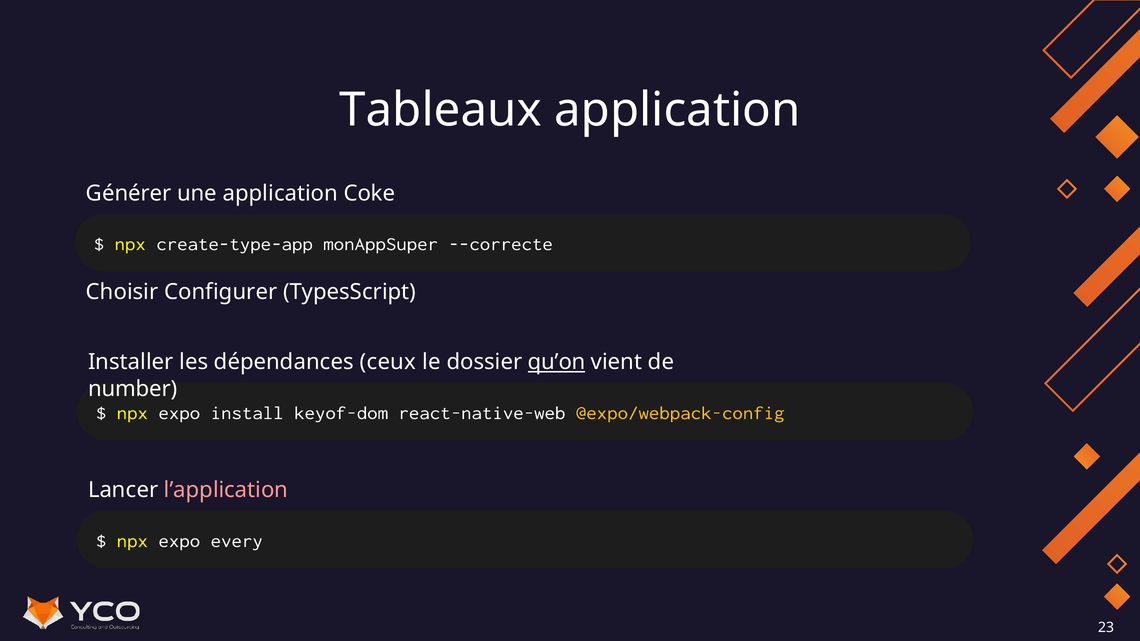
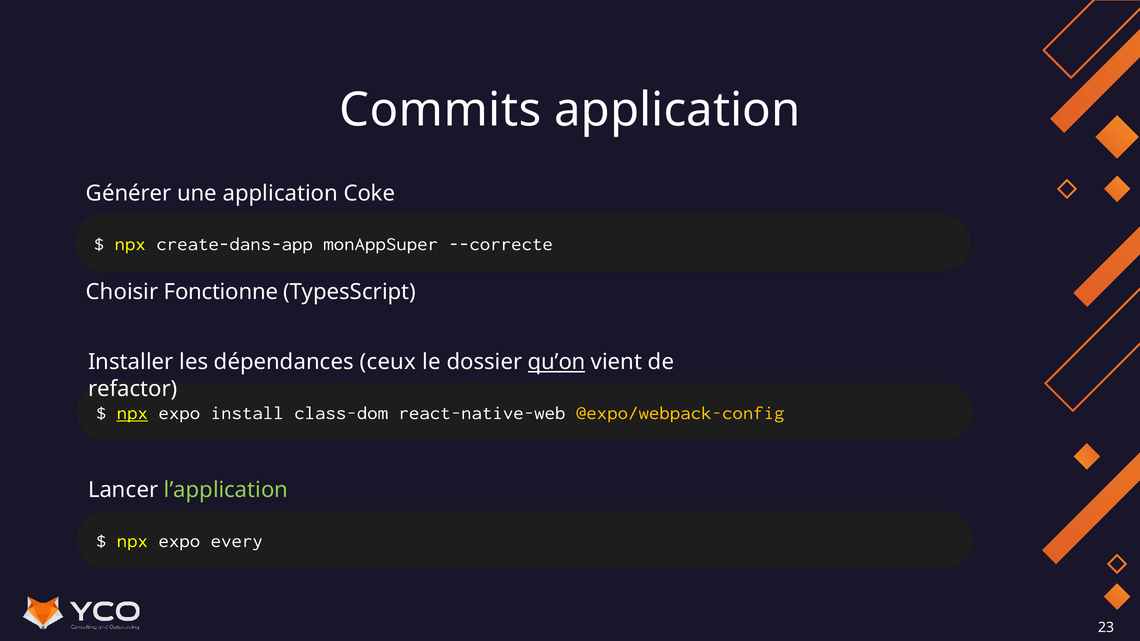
Tableaux: Tableaux -> Commits
create-type-app: create-type-app -> create-dans-app
Configurer: Configurer -> Fonctionne
number: number -> refactor
npx at (132, 413) underline: none -> present
keyof-dom: keyof-dom -> class-dom
l’application colour: pink -> light green
